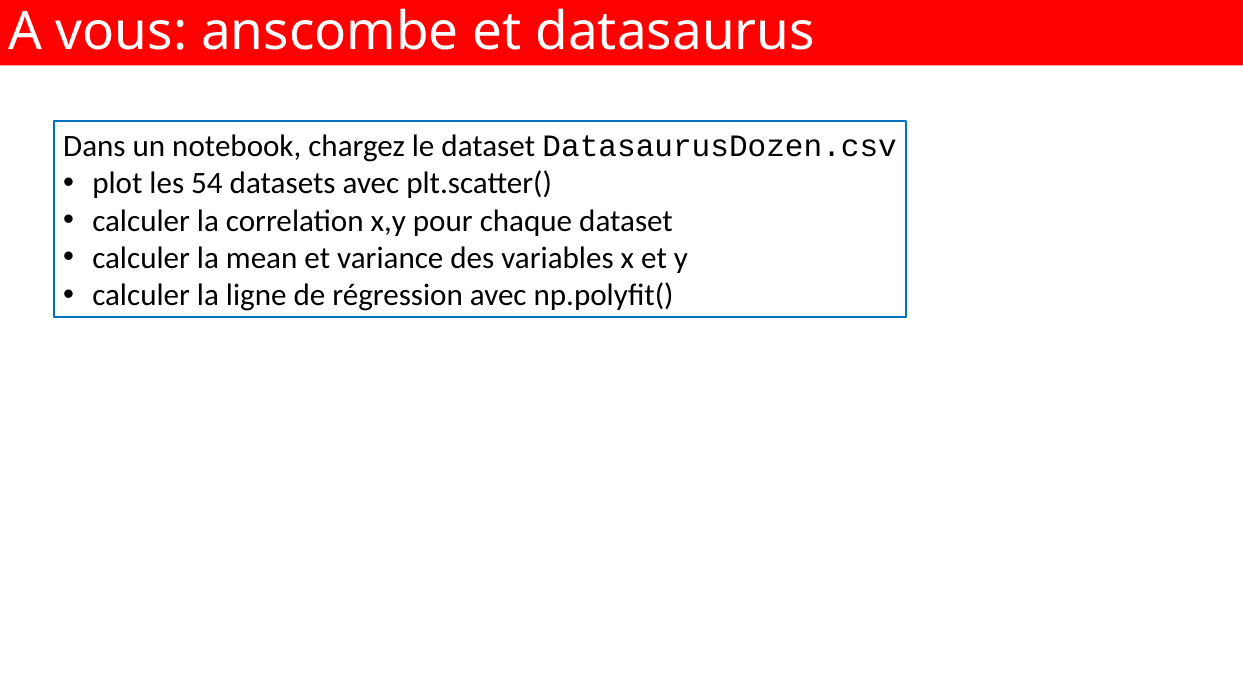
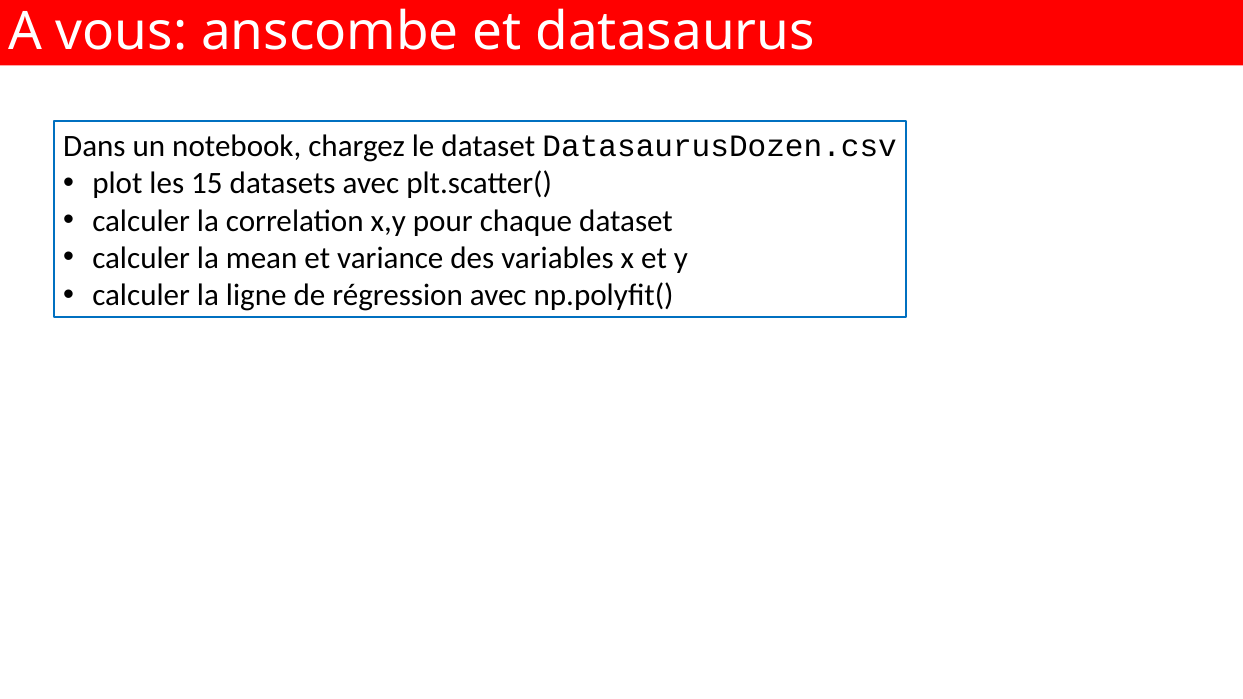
54: 54 -> 15
